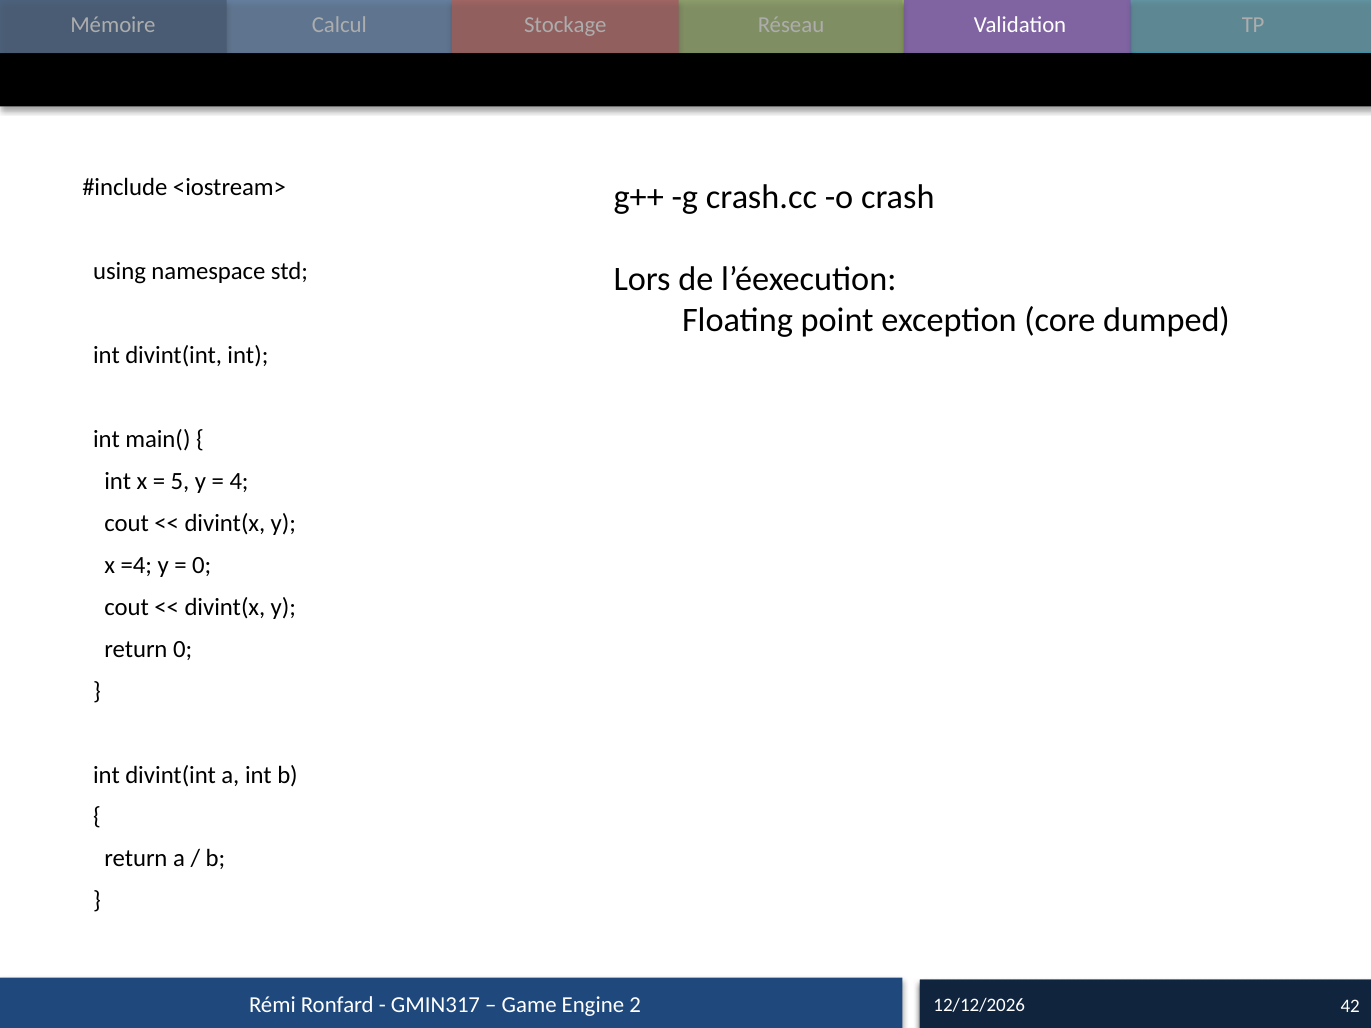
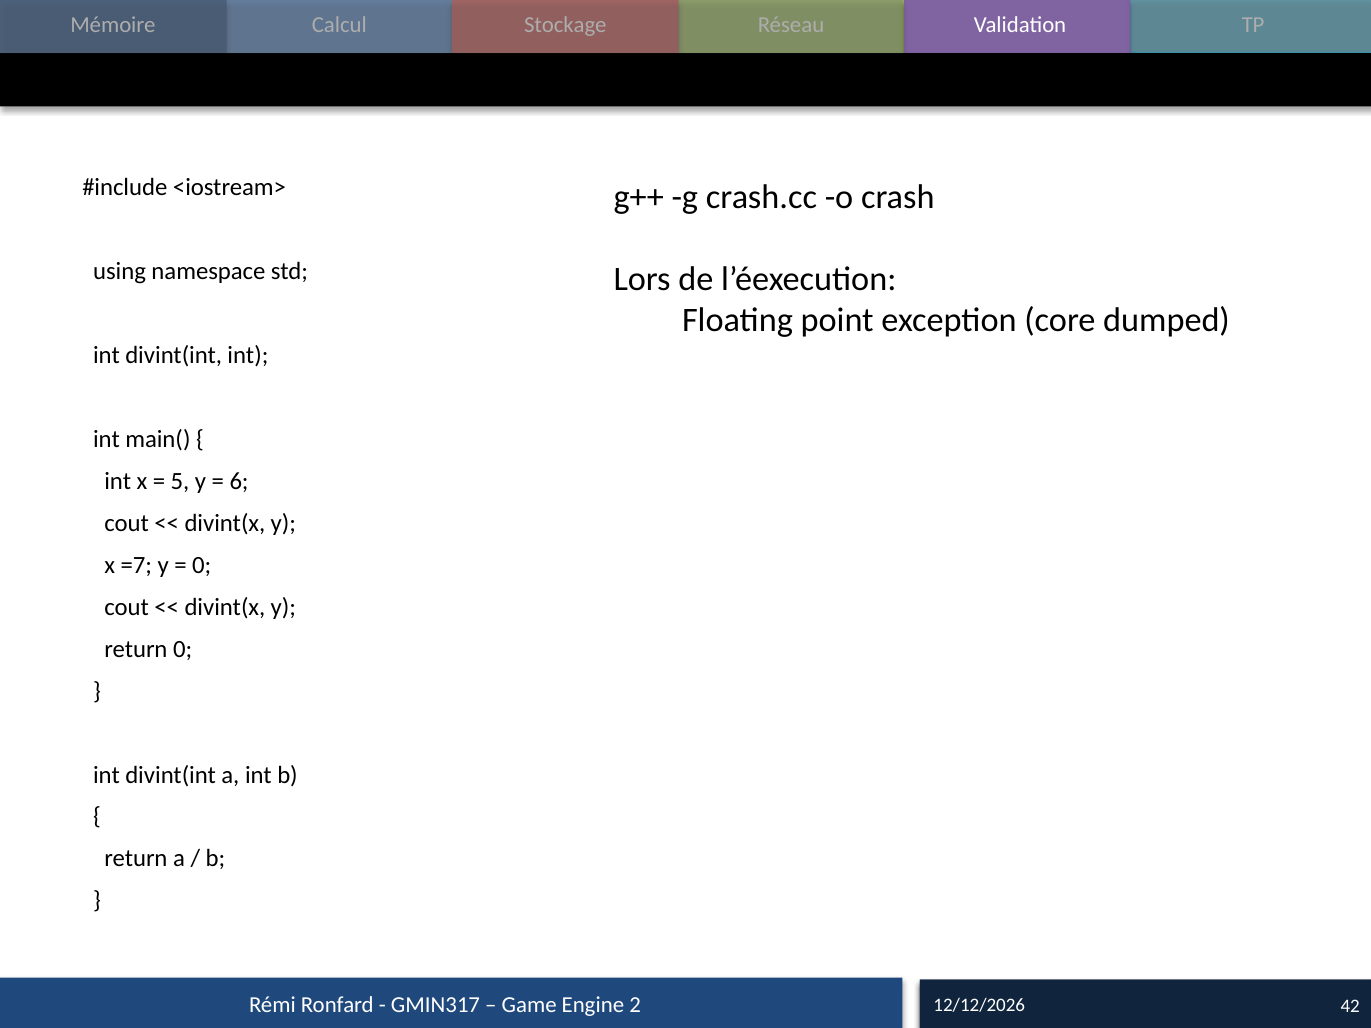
4: 4 -> 6
=4: =4 -> =7
